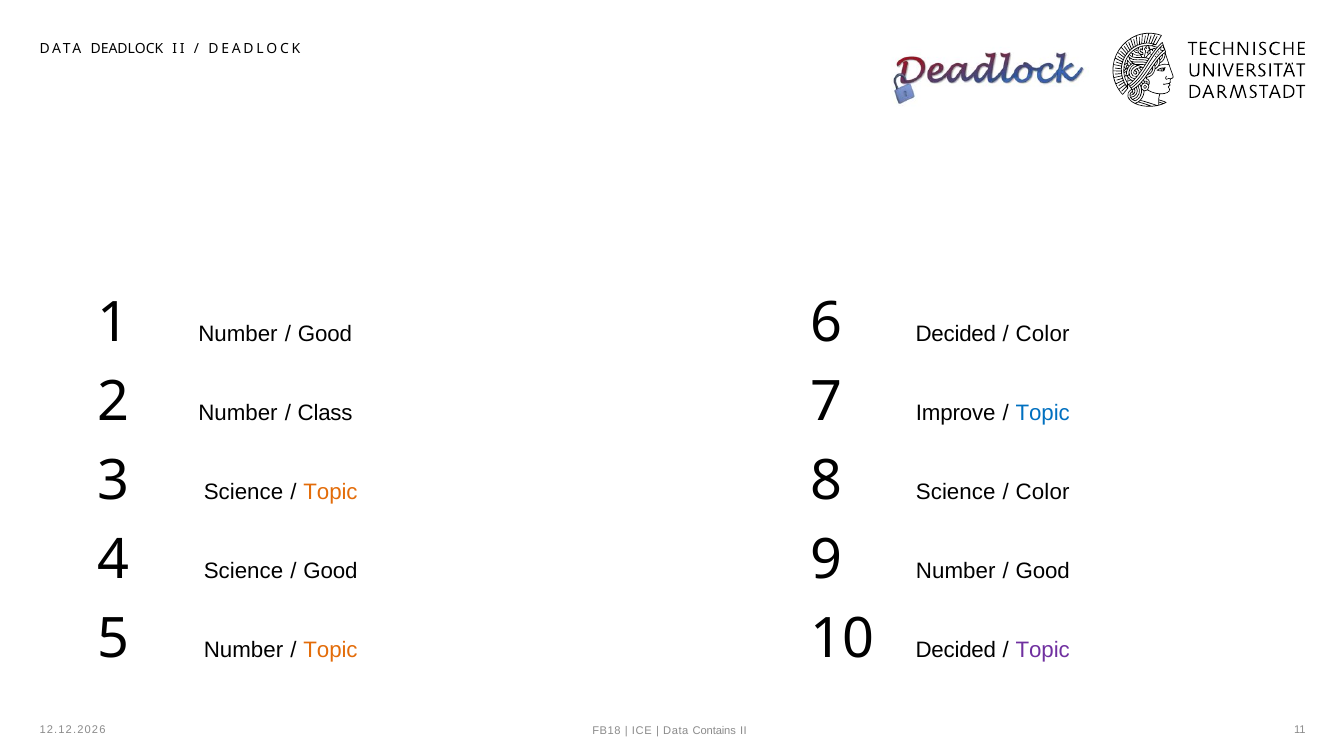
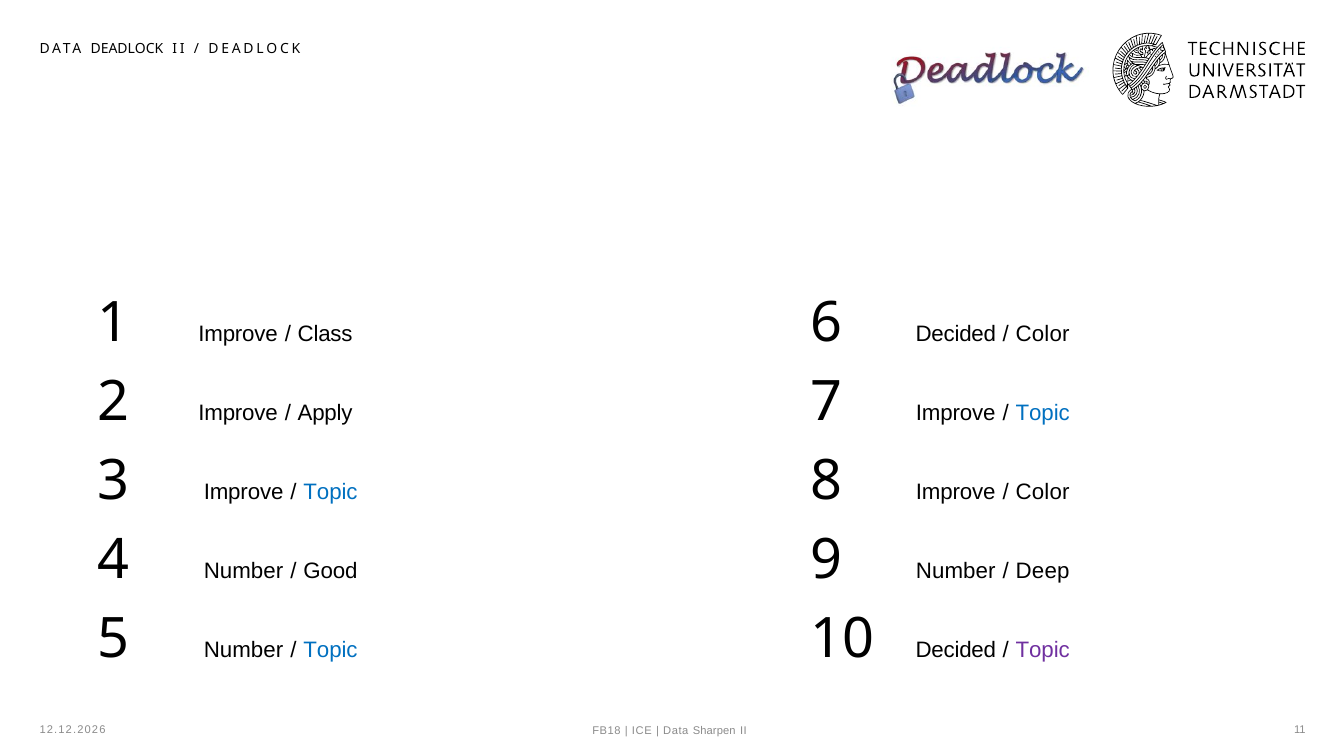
1 Number: Number -> Improve
Good at (325, 334): Good -> Class
2 Number: Number -> Improve
Class: Class -> Apply
3 Science: Science -> Improve
Topic at (331, 492) colour: orange -> blue
8 Science: Science -> Improve
4 Science: Science -> Number
Good at (1043, 571): Good -> Deep
Topic at (331, 650) colour: orange -> blue
Contains: Contains -> Sharpen
